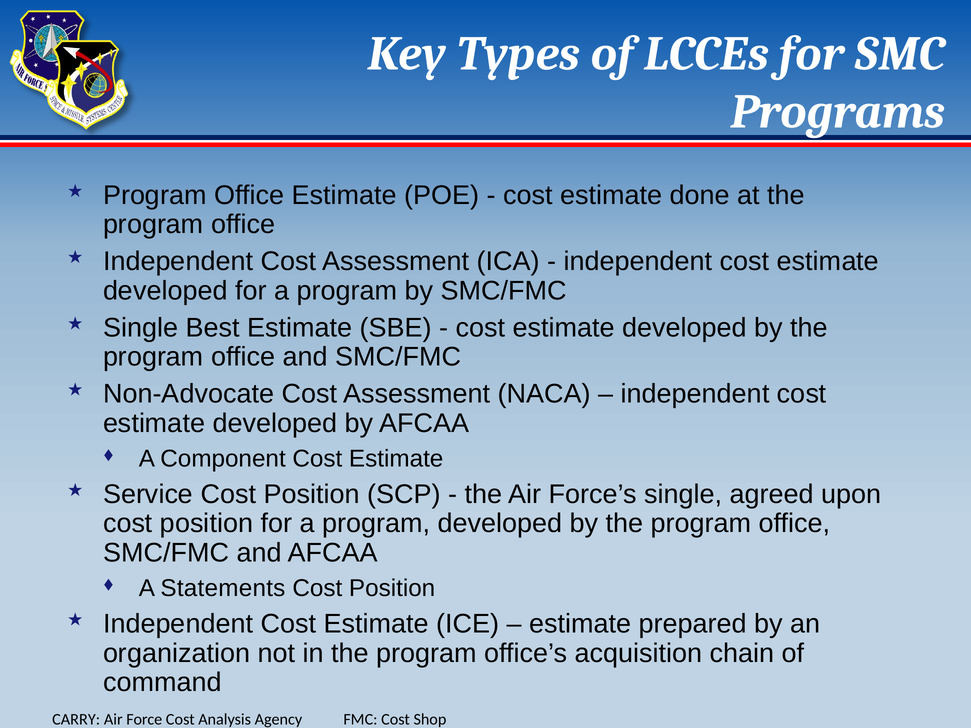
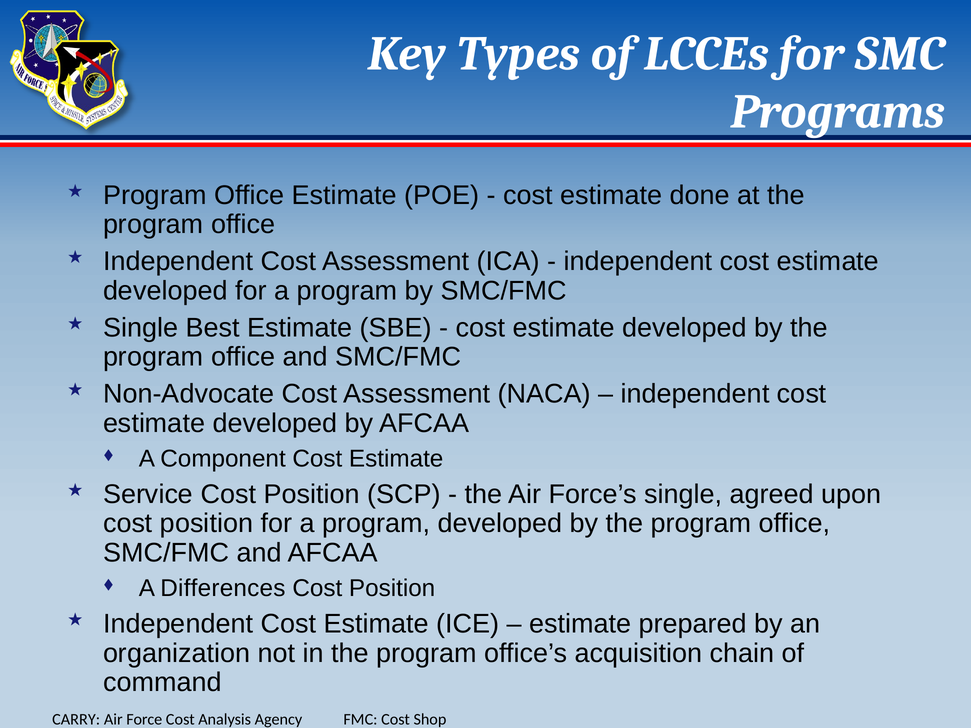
Statements: Statements -> Differences
